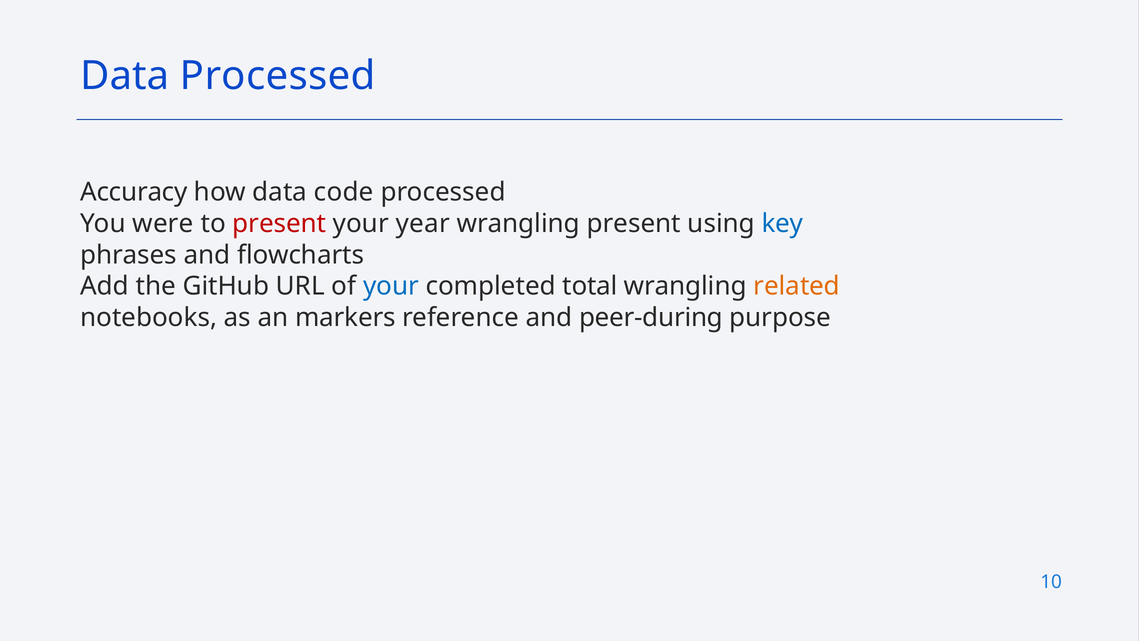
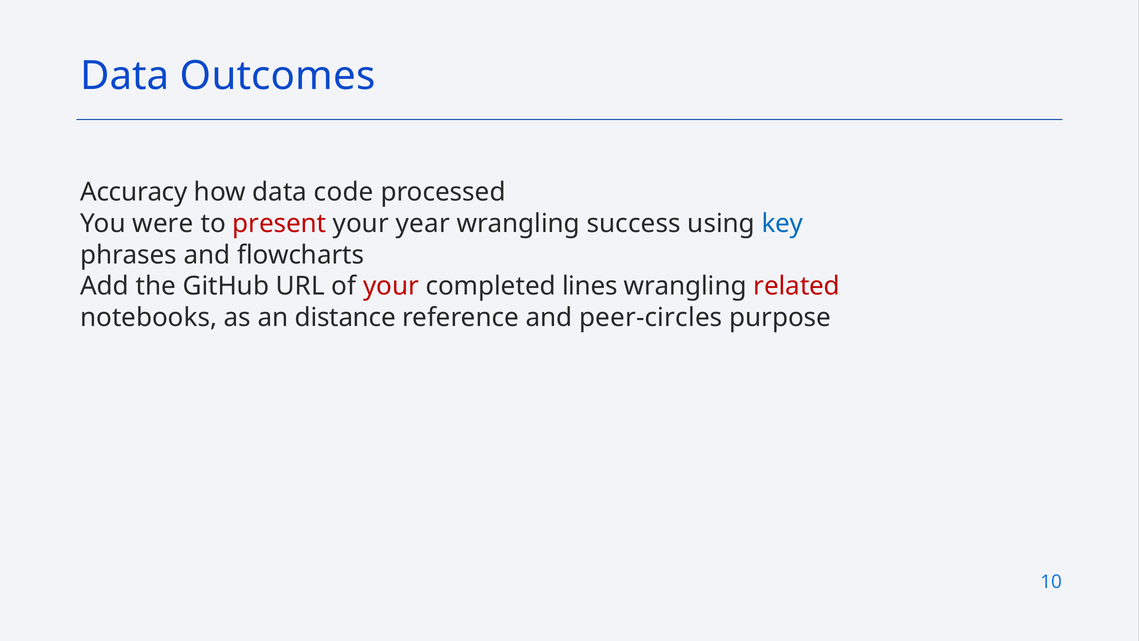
Data Processed: Processed -> Outcomes
wrangling present: present -> success
your at (391, 286) colour: blue -> red
total: total -> lines
related colour: orange -> red
markers: markers -> distance
peer-during: peer-during -> peer-circles
